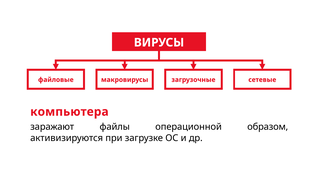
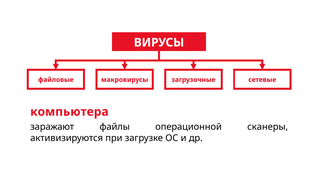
образом: образом -> сканеры
